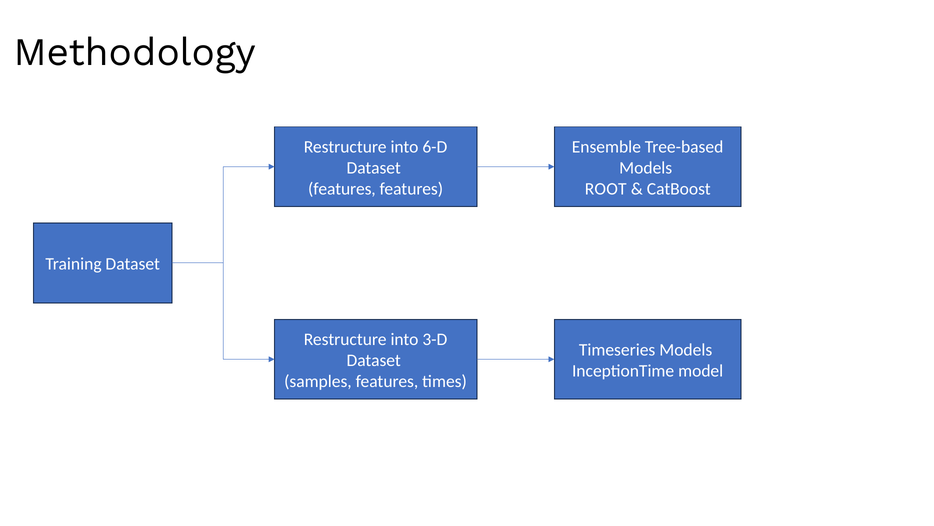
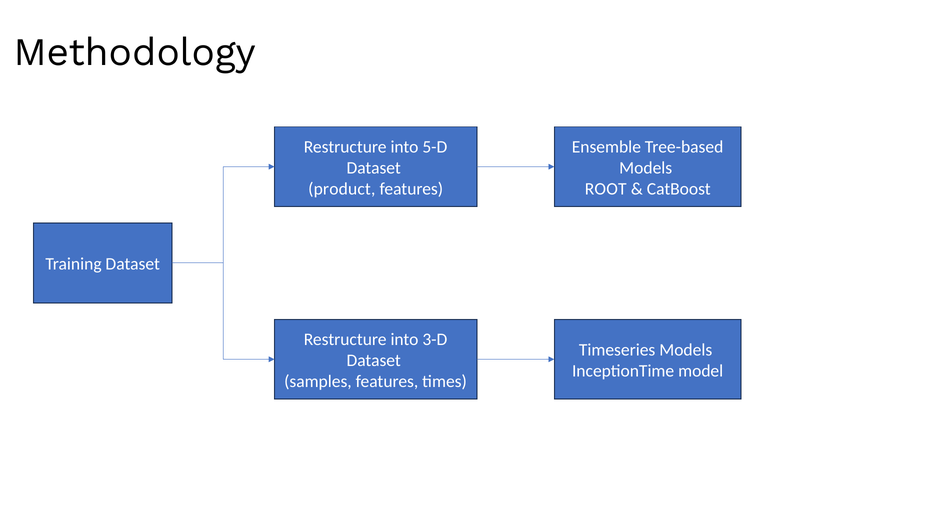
6-D: 6-D -> 5-D
features at (342, 189): features -> product
